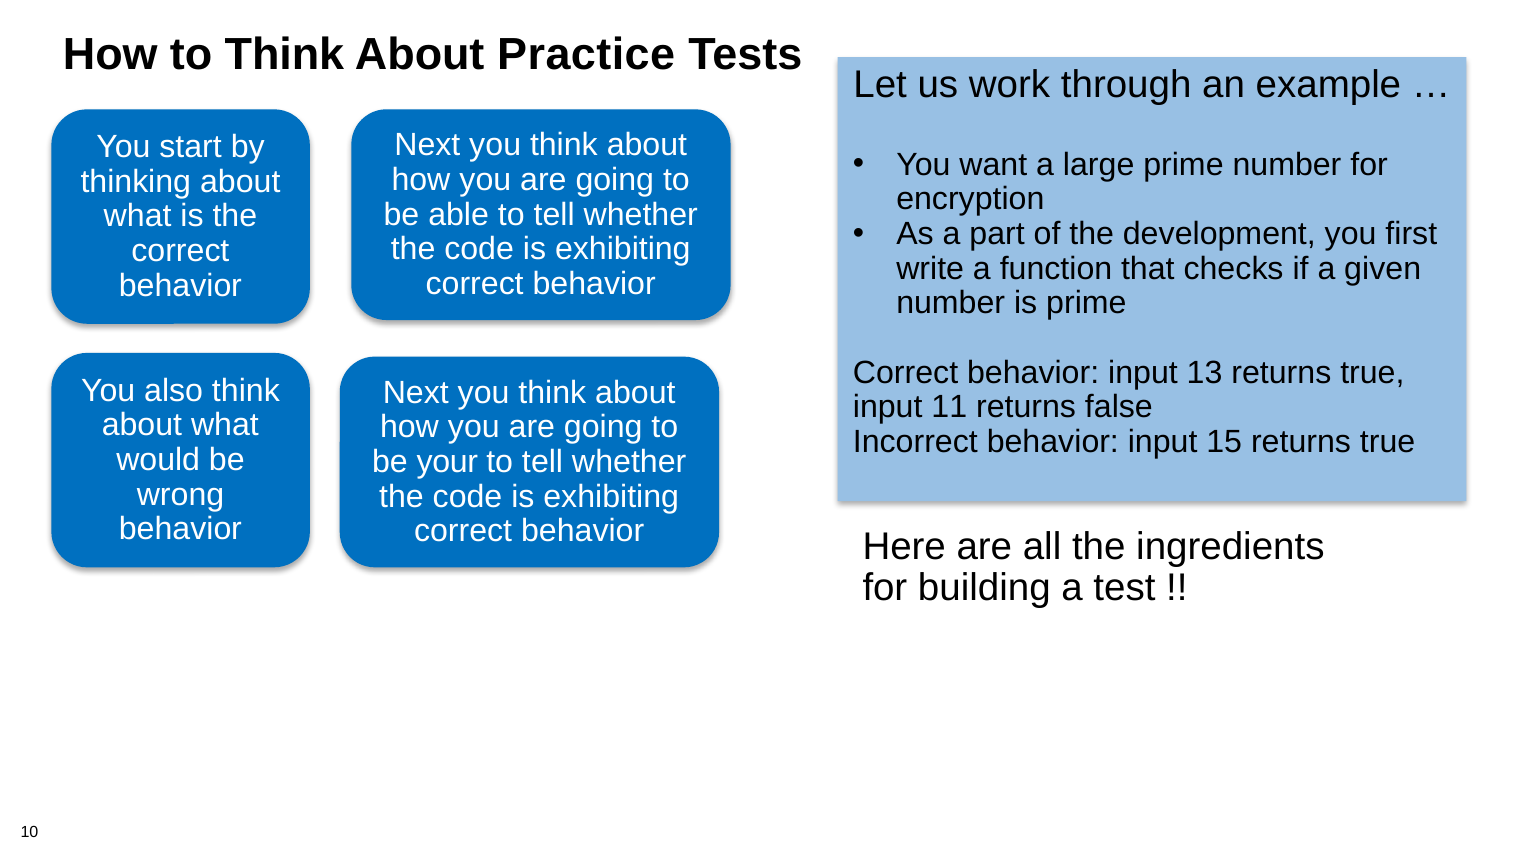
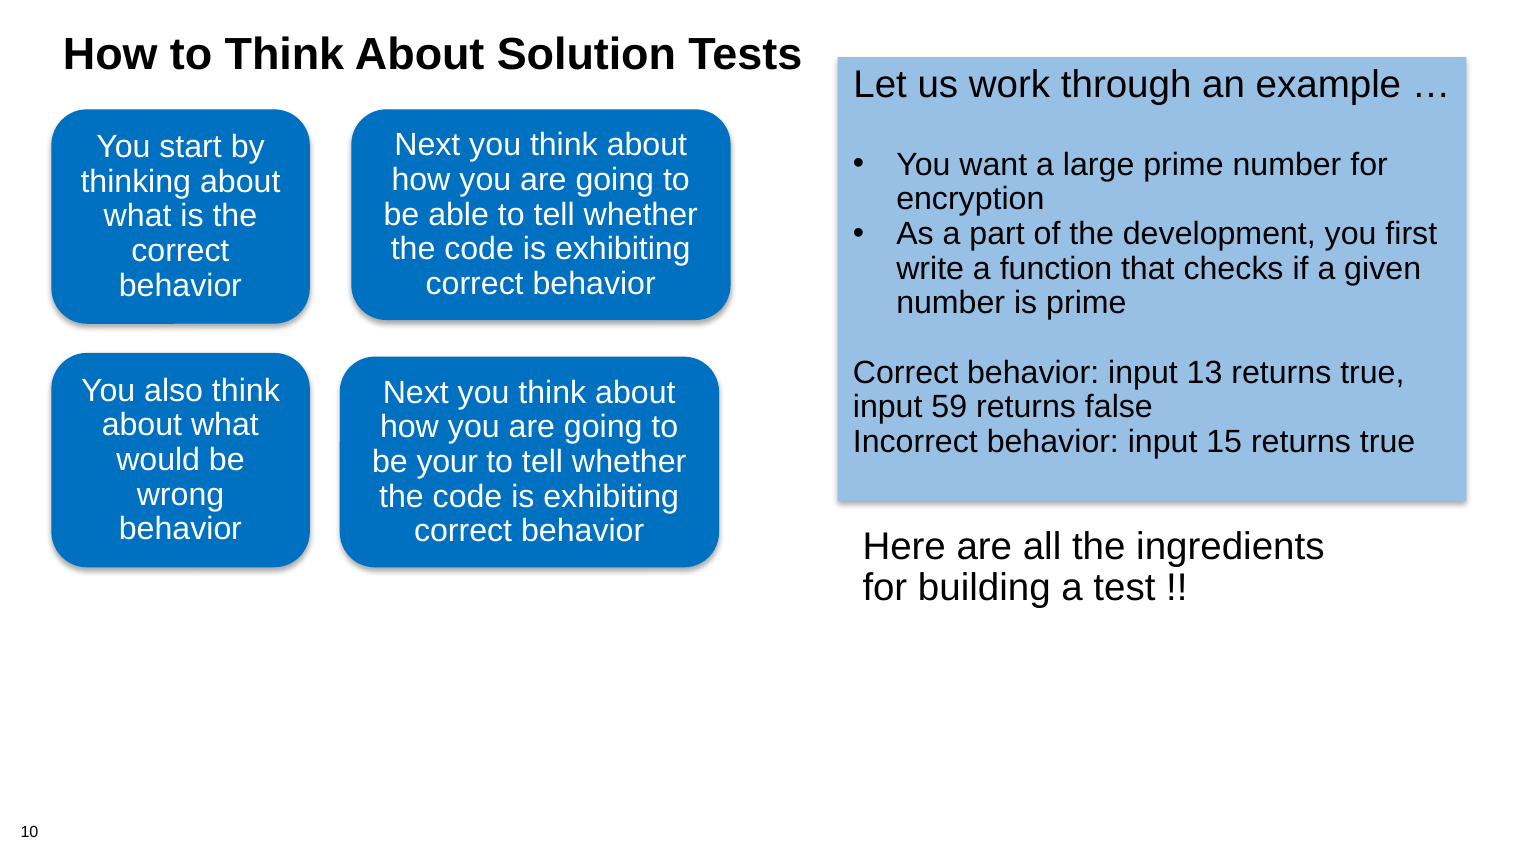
Practice: Practice -> Solution
11: 11 -> 59
